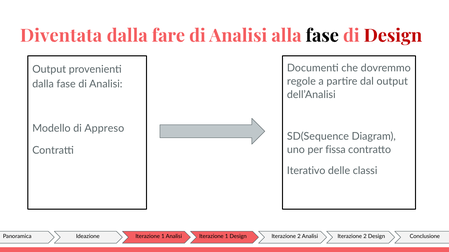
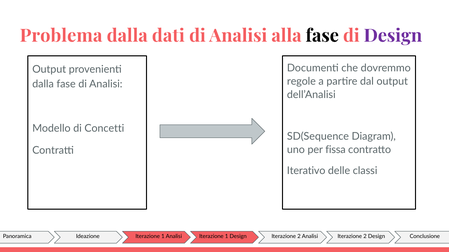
Diventata: Diventata -> Problema
fare: fare -> dati
Design at (393, 36) colour: red -> purple
Appreso: Appreso -> Concetti
